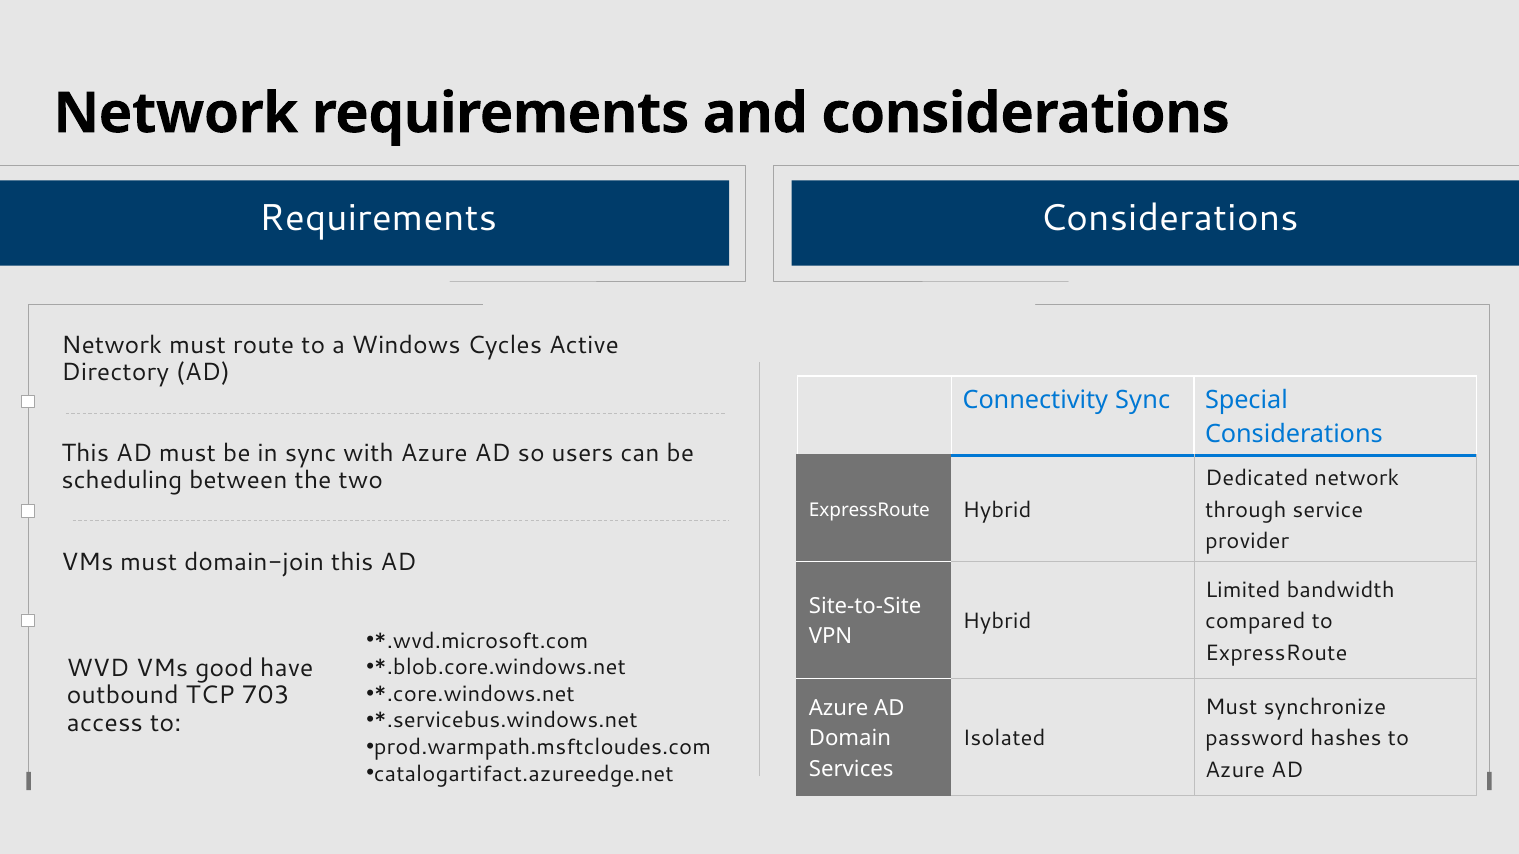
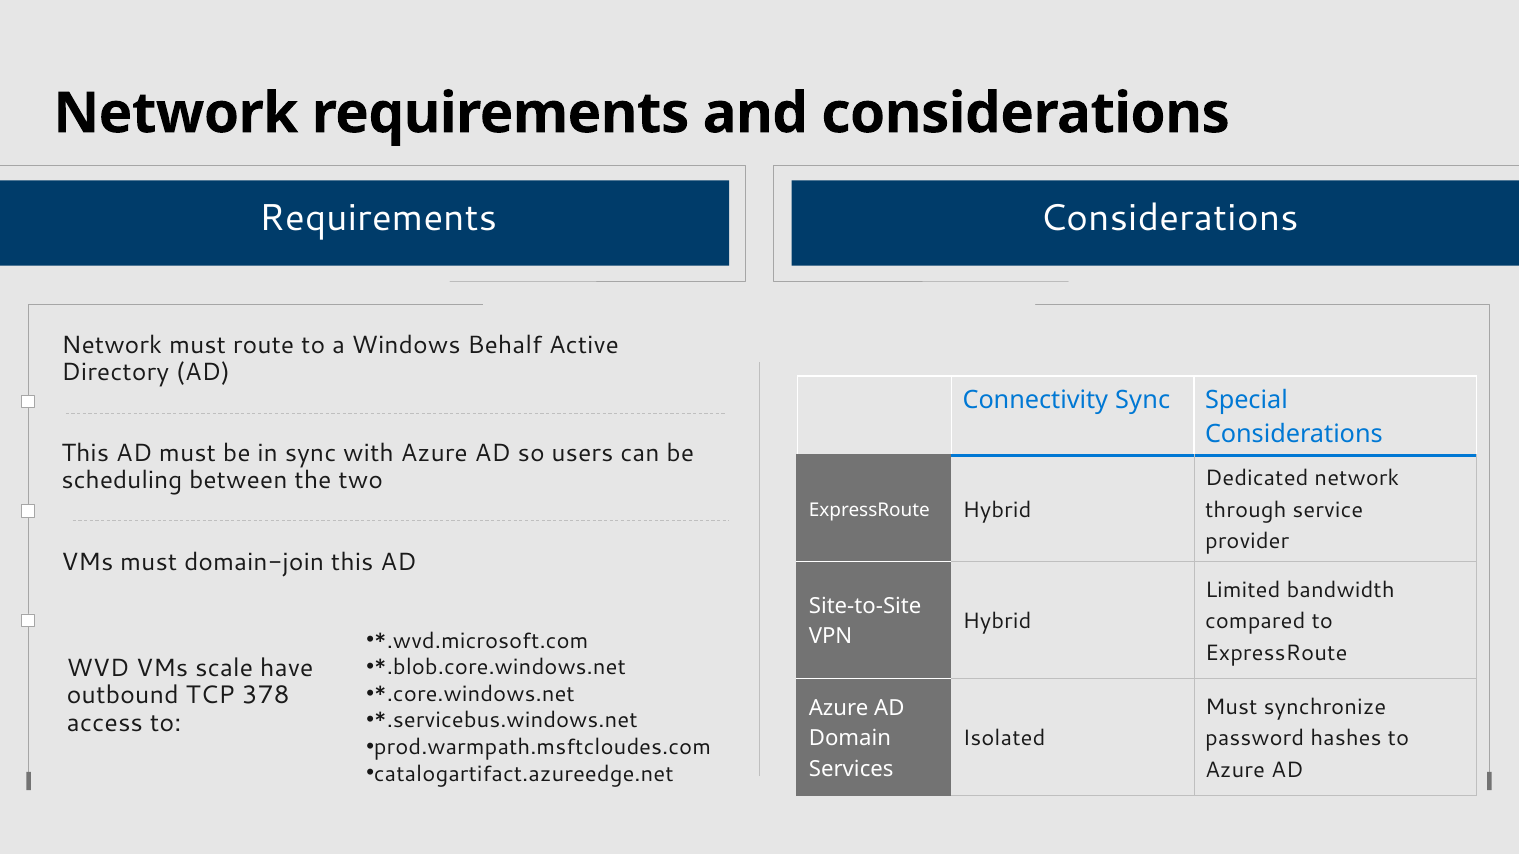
Cycles: Cycles -> Behalf
good: good -> scale
703: 703 -> 378
